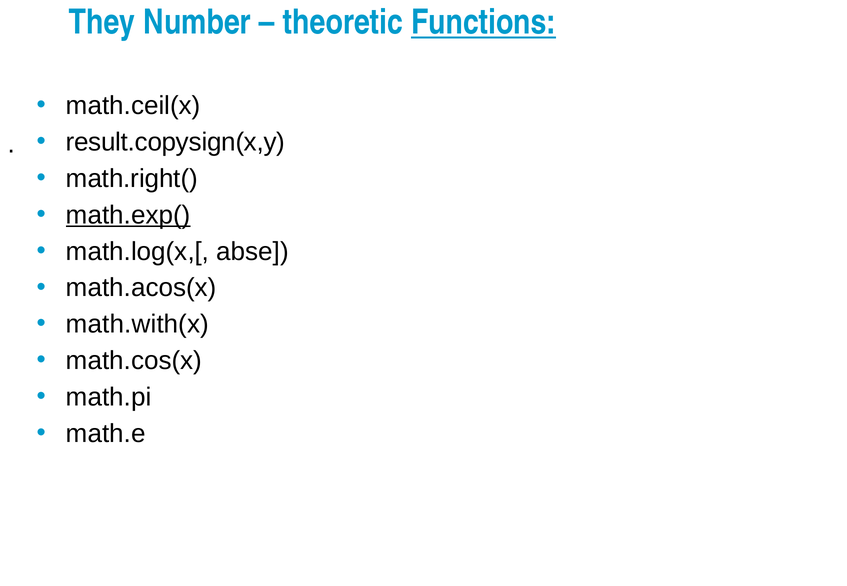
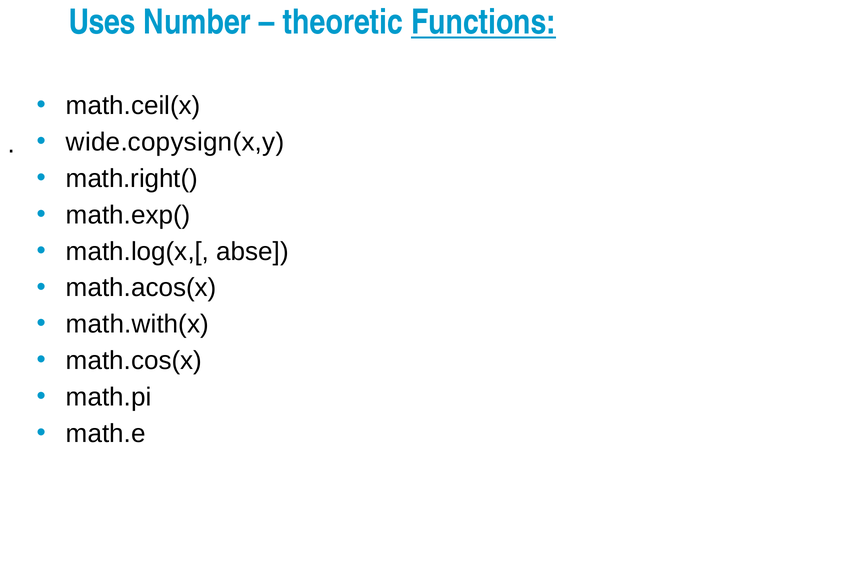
They: They -> Uses
result.copysign(x,y: result.copysign(x,y -> wide.copysign(x,y
math.exp( underline: present -> none
